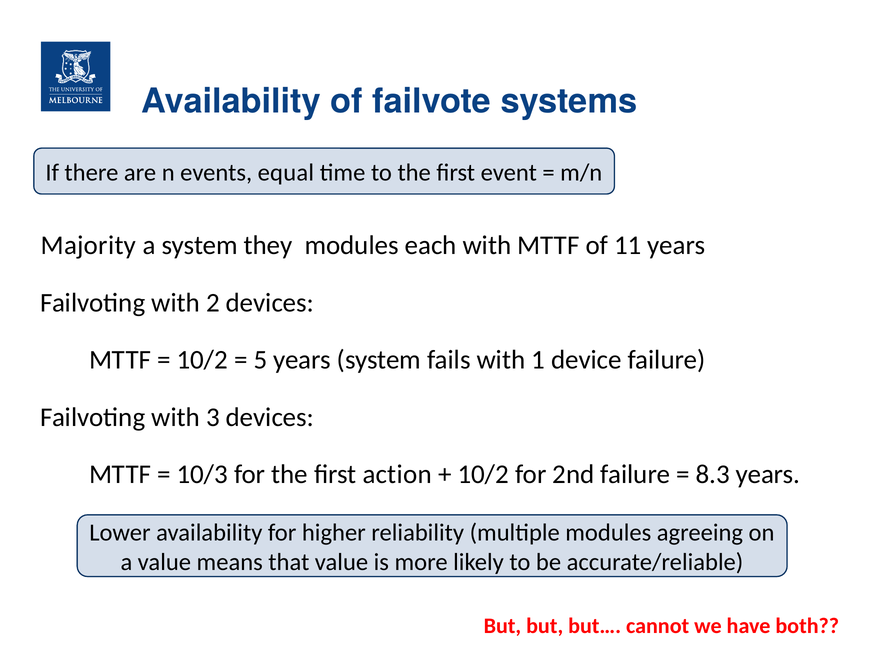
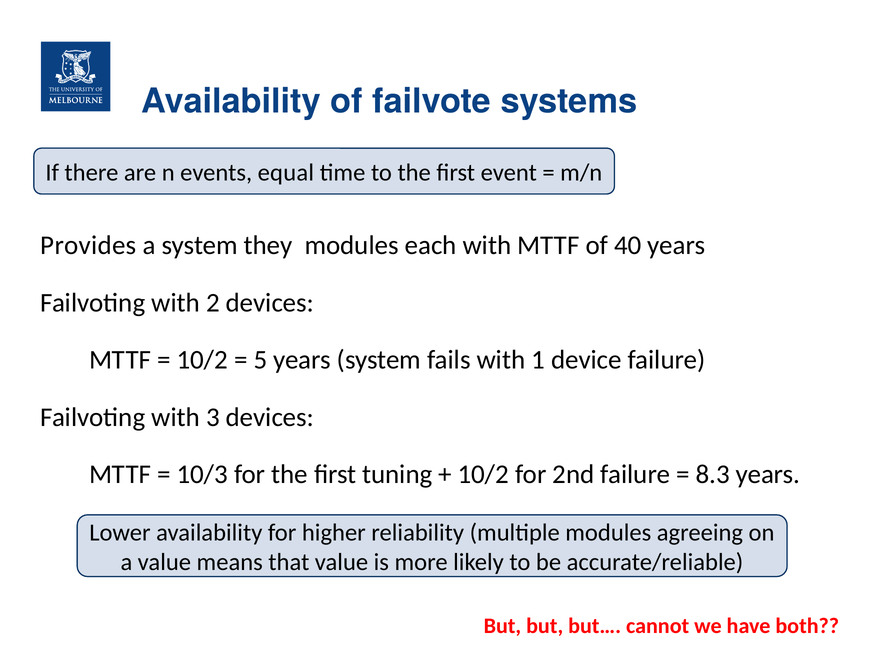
Majority: Majority -> Provides
11: 11 -> 40
action: action -> tuning
